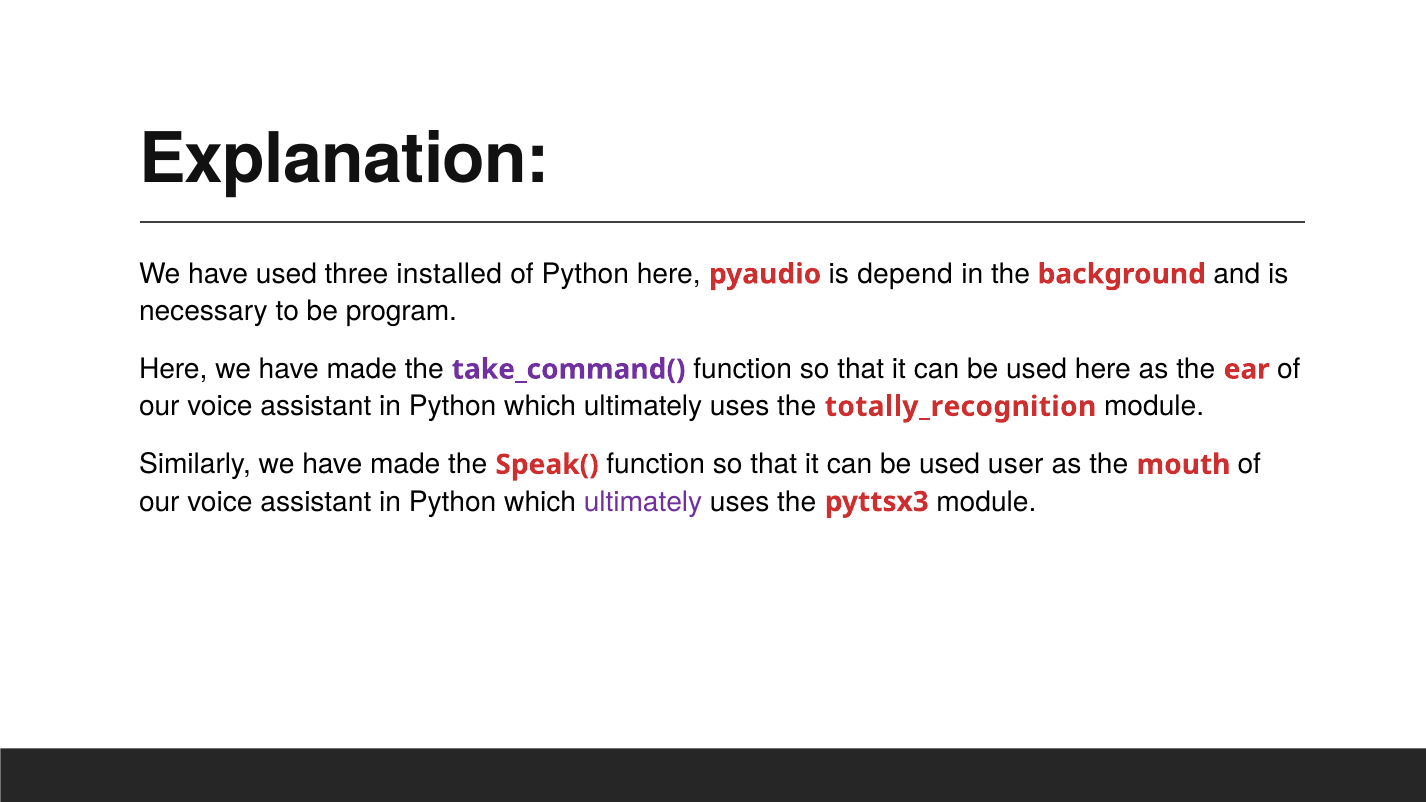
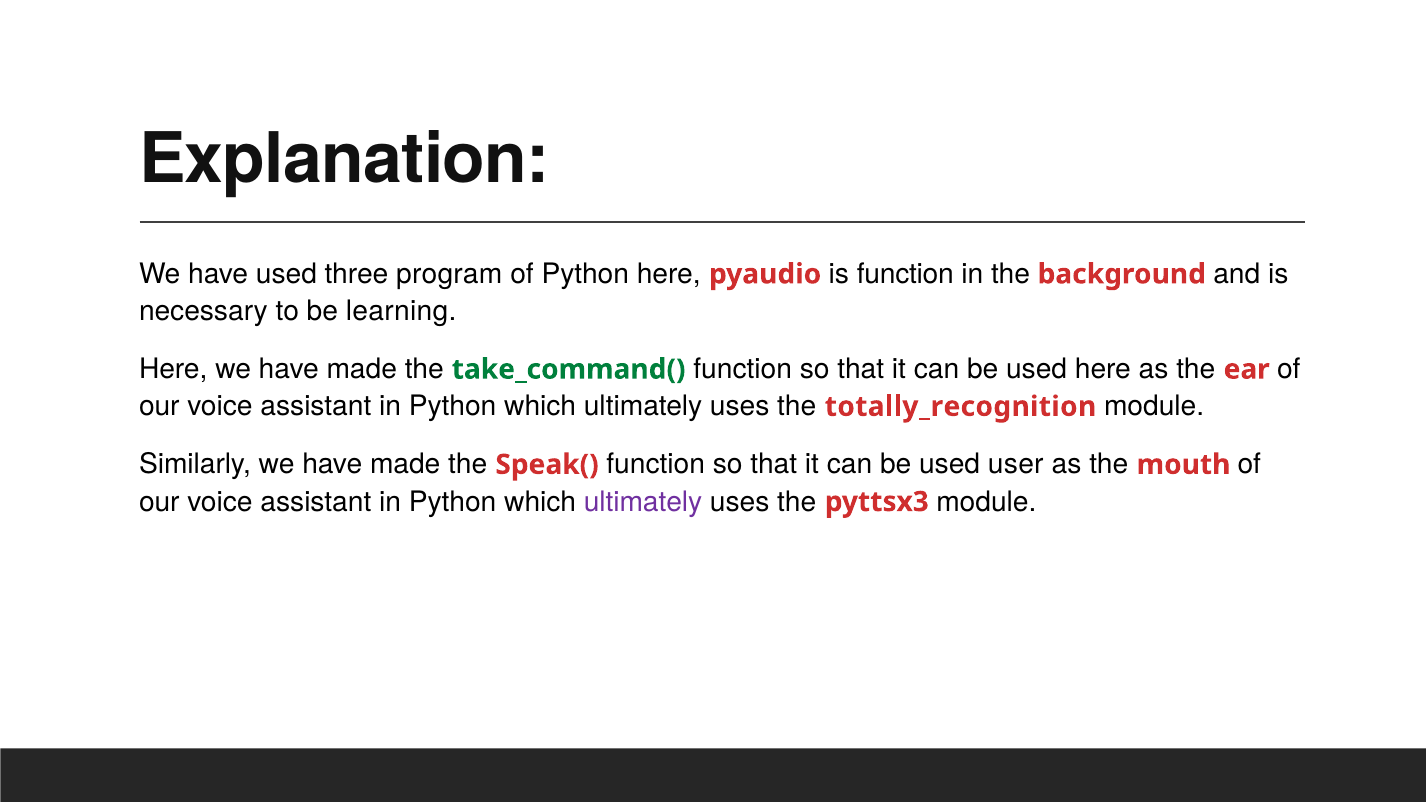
installed: installed -> program
is depend: depend -> function
program: program -> learning
take_command( colour: purple -> green
